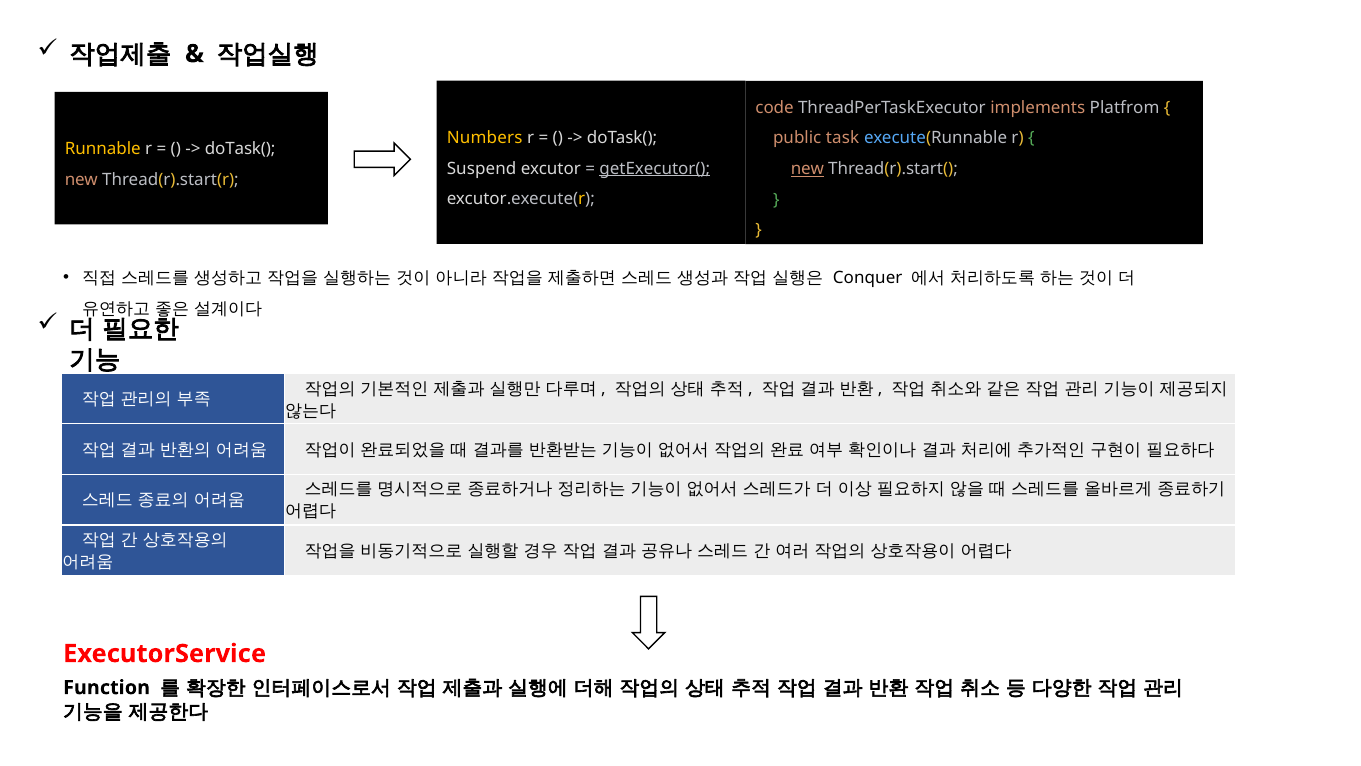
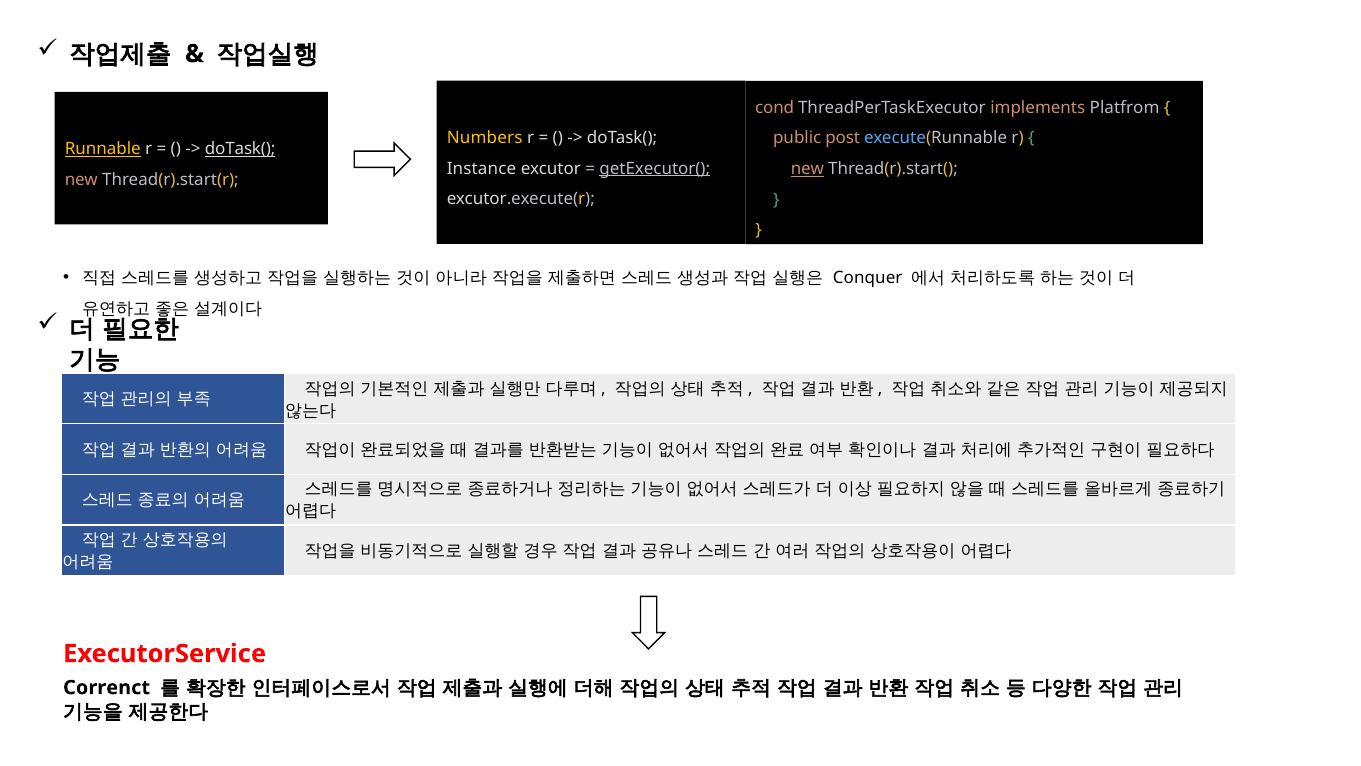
code: code -> cond
task: task -> post
Runnable underline: none -> present
doTask( at (240, 149) underline: none -> present
Suspend: Suspend -> Instance
Function: Function -> Correnct
